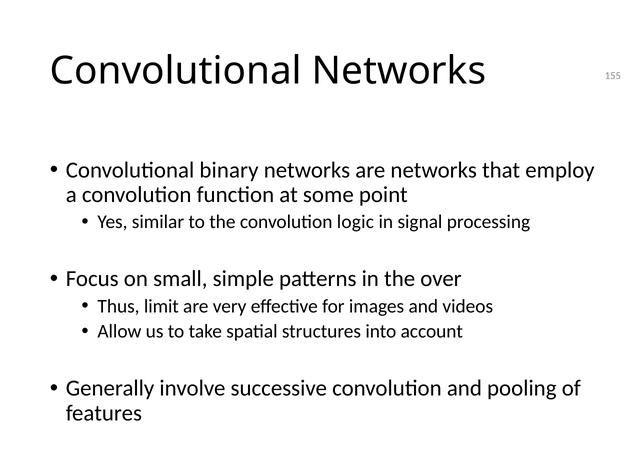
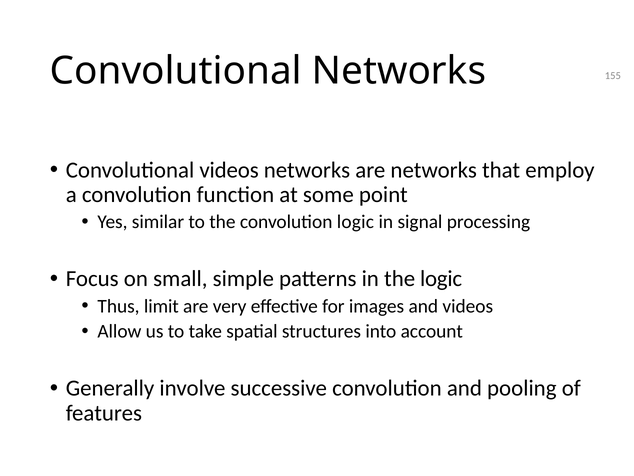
Convolutional binary: binary -> videos
the over: over -> logic
